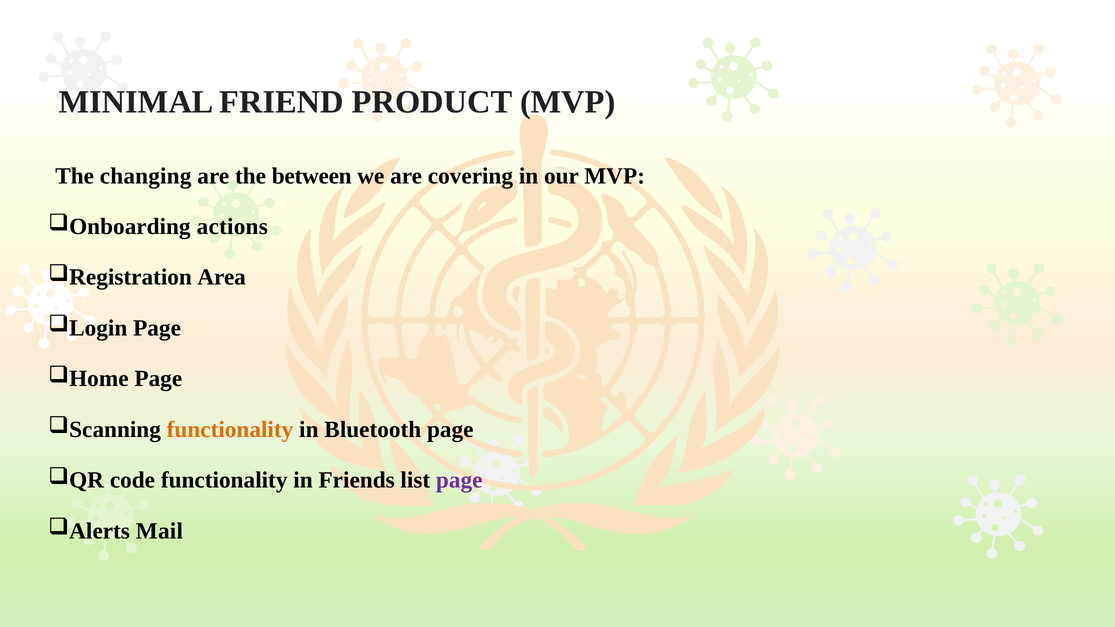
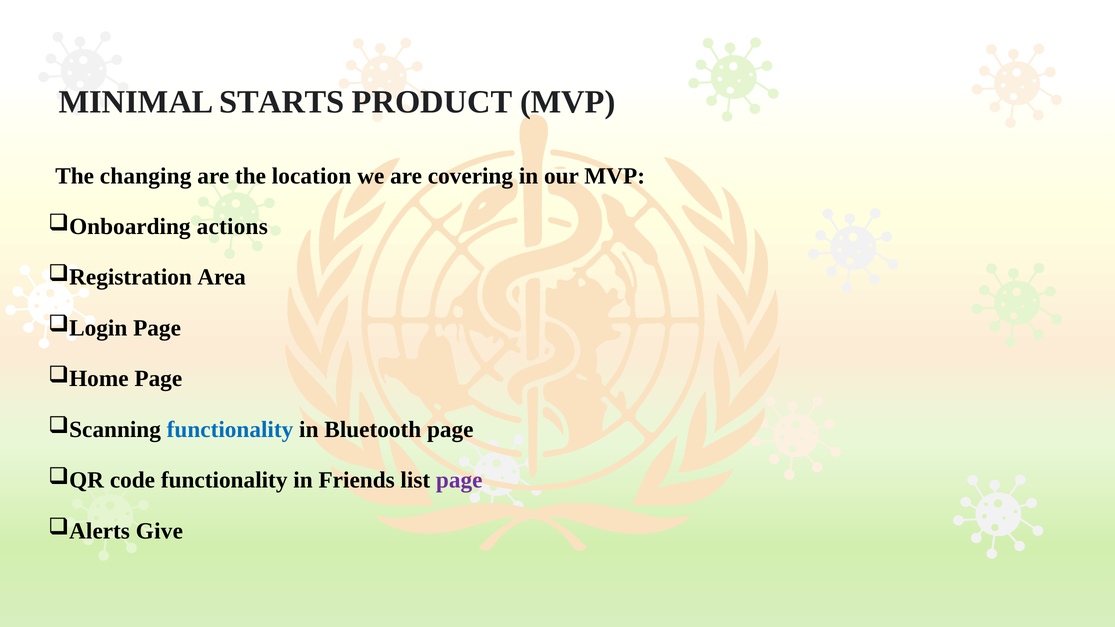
FRIEND: FRIEND -> STARTS
between: between -> location
functionality at (230, 430) colour: orange -> blue
Mail: Mail -> Give
